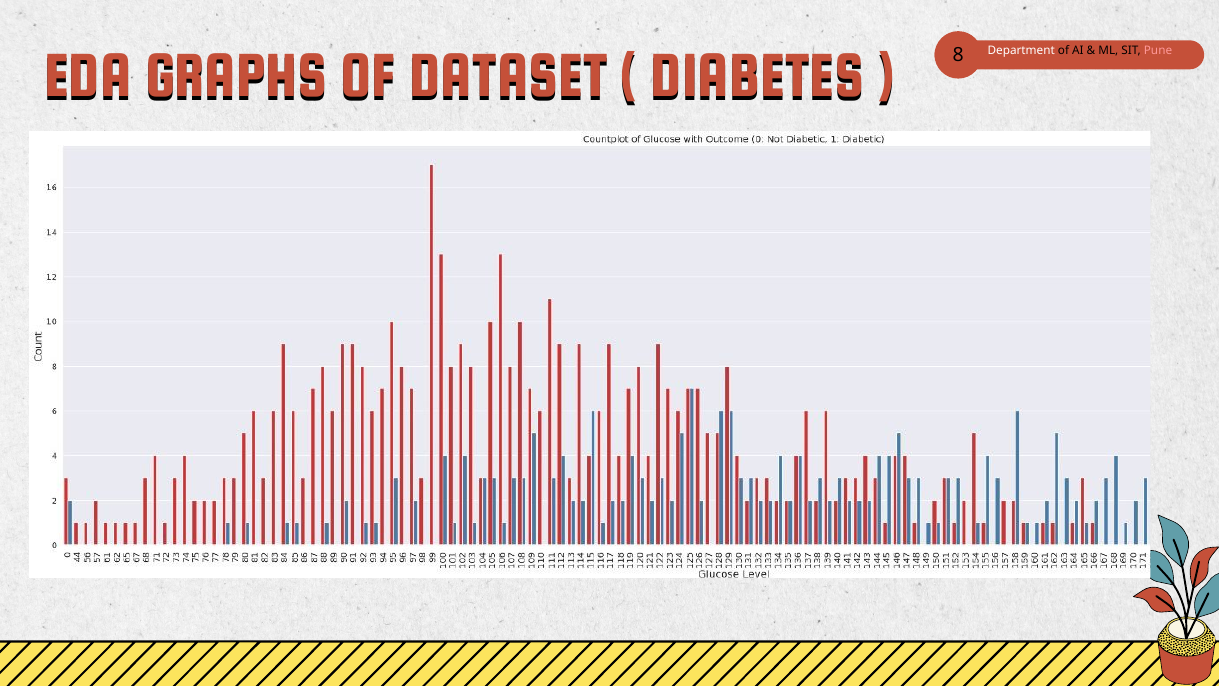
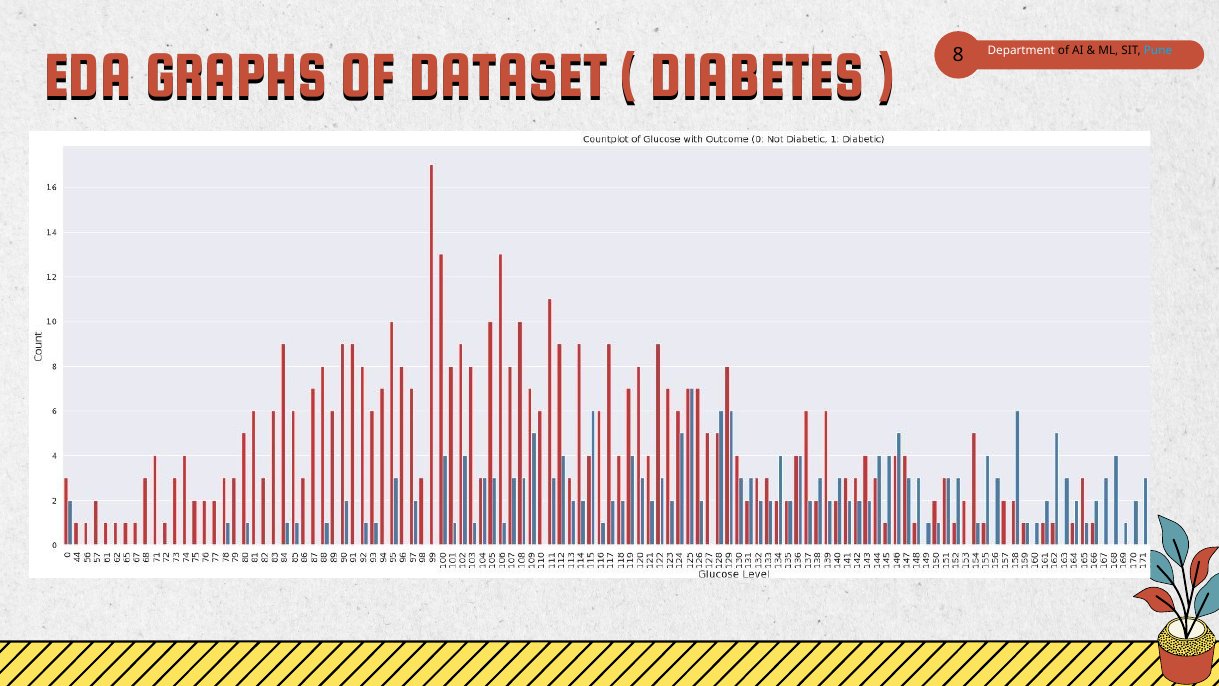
Pune colour: pink -> light blue
